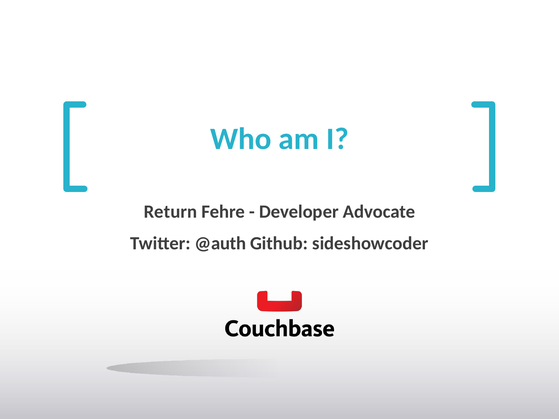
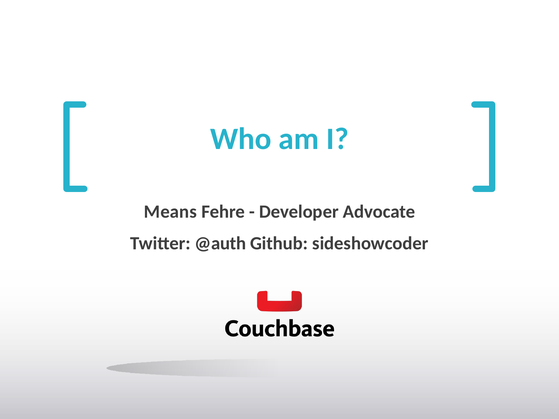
Return: Return -> Means
